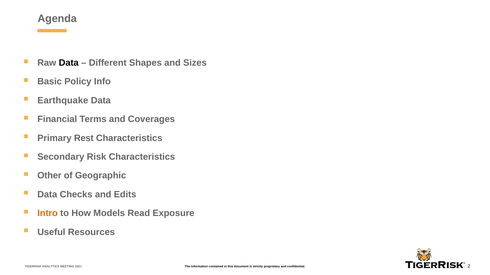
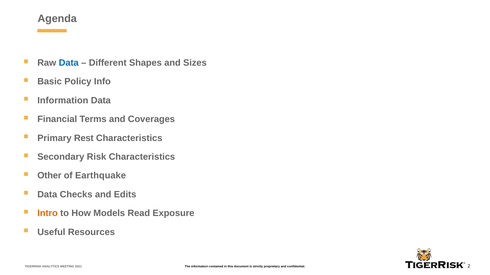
Data at (69, 63) colour: black -> blue
Earthquake at (63, 101): Earthquake -> Information
Geographic: Geographic -> Earthquake
